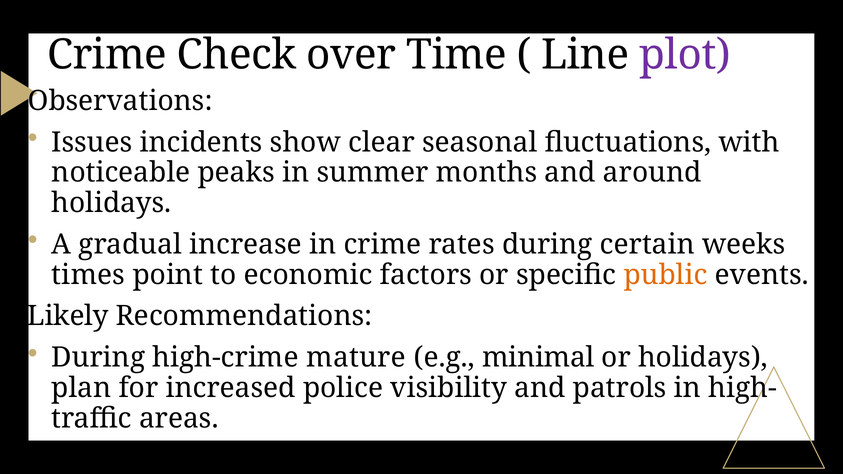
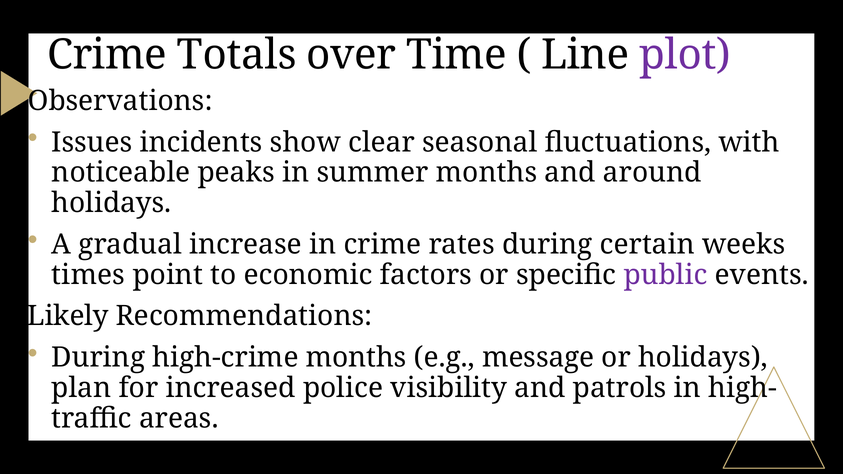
Check: Check -> Totals
public colour: orange -> purple
high-crime mature: mature -> months
minimal: minimal -> message
